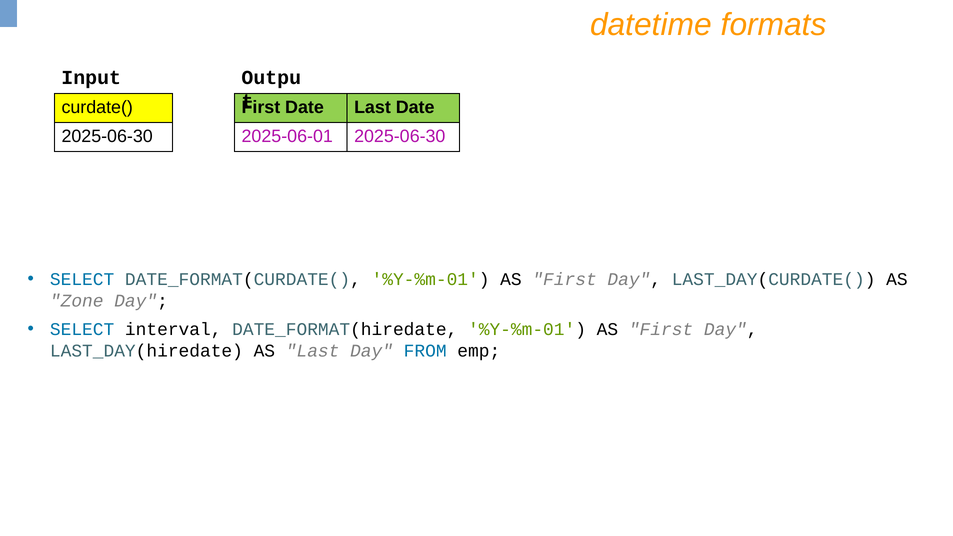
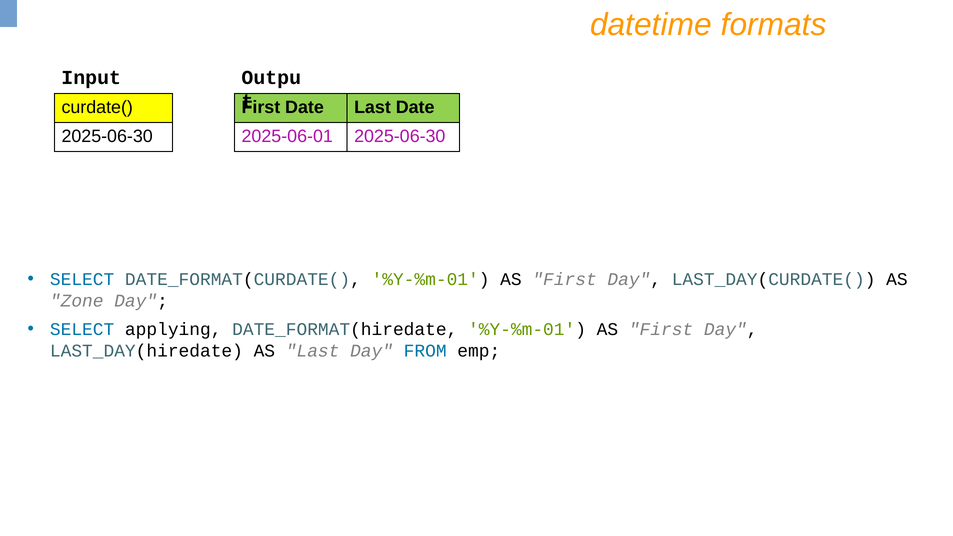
interval: interval -> applying
